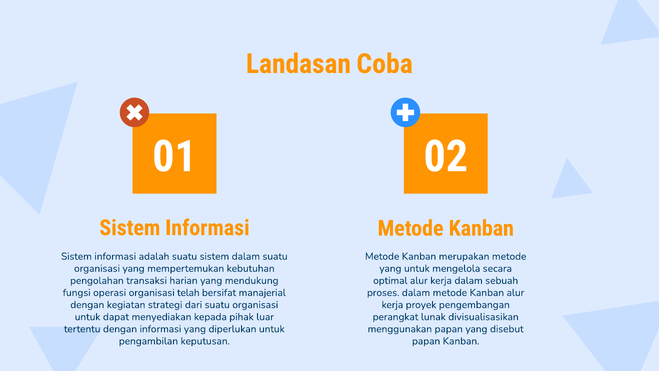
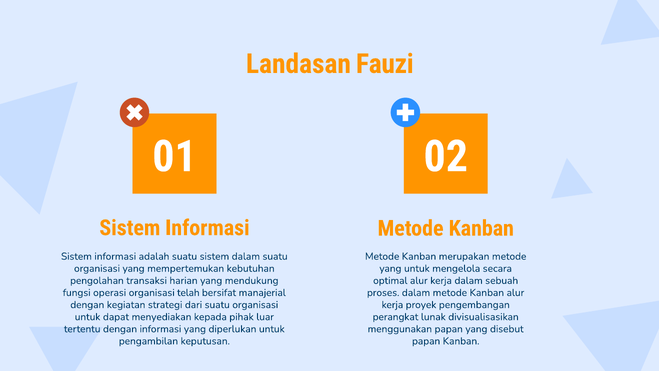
Coba: Coba -> Fauzi
